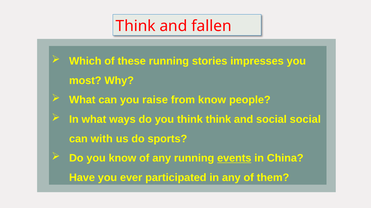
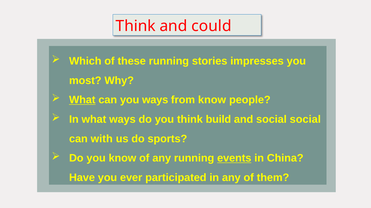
fallen: fallen -> could
What at (82, 100) underline: none -> present
you raise: raise -> ways
think think: think -> build
